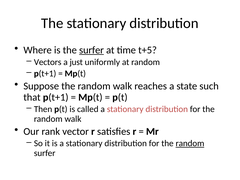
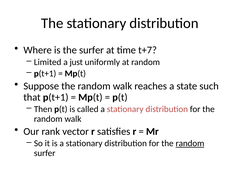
surfer at (91, 50) underline: present -> none
t+5: t+5 -> t+7
Vectors: Vectors -> Limited
